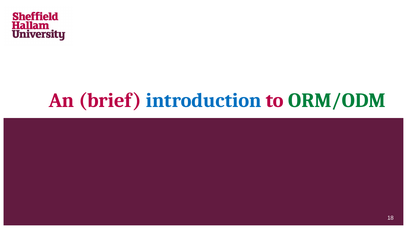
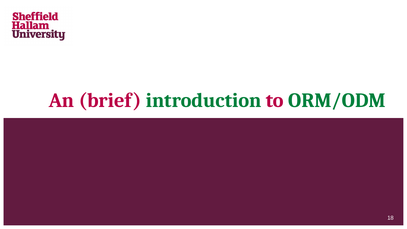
introduction colour: blue -> green
